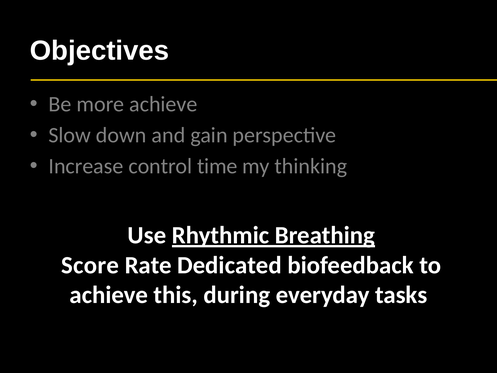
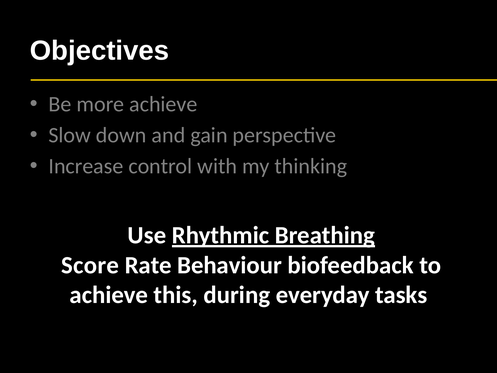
time: time -> with
Dedicated: Dedicated -> Behaviour
